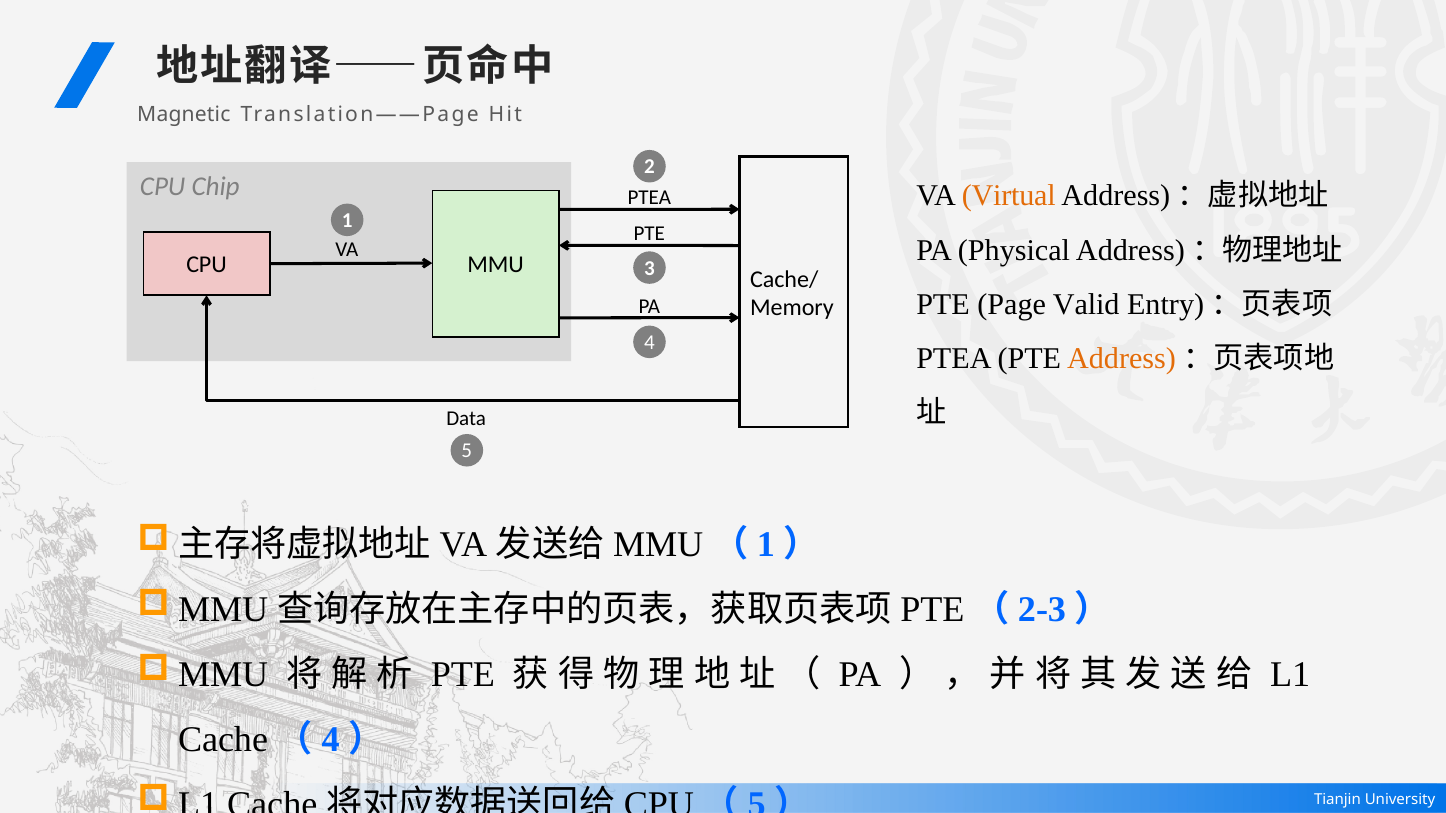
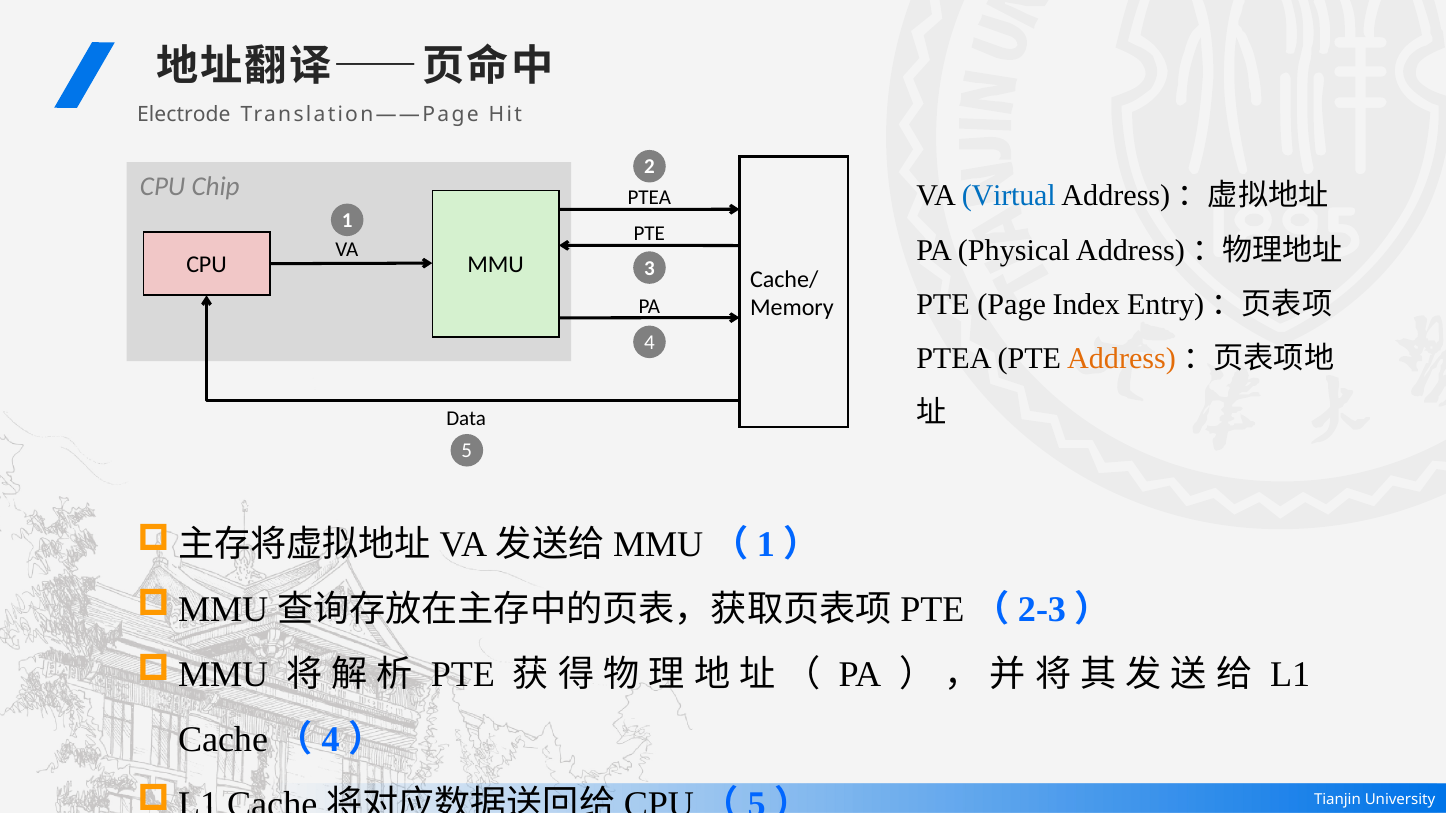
Magnetic: Magnetic -> Electrode
Virtual colour: orange -> blue
Valid: Valid -> Index
